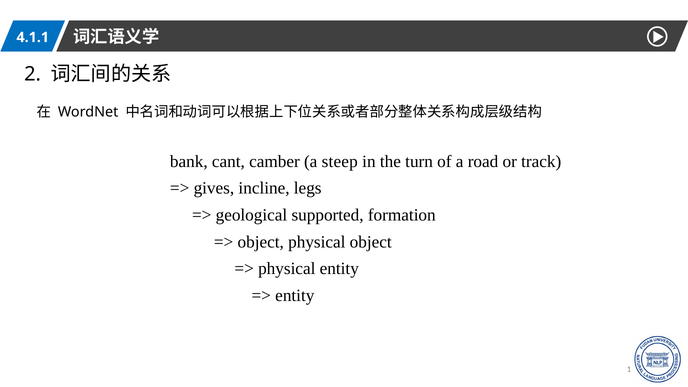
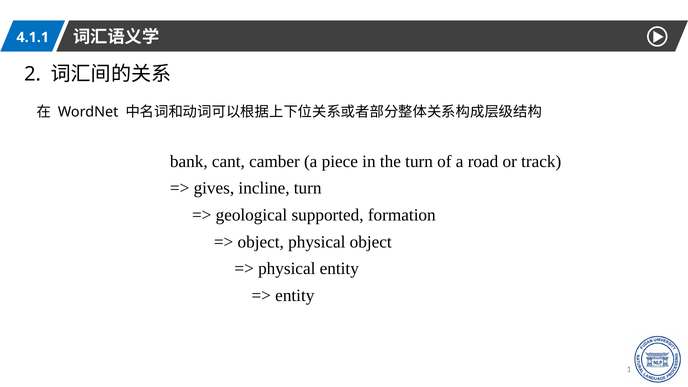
steep: steep -> piece
incline legs: legs -> turn
